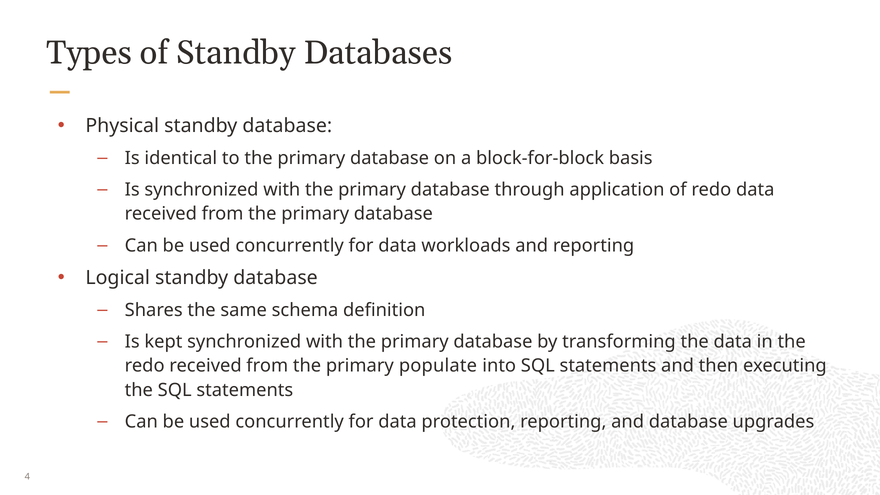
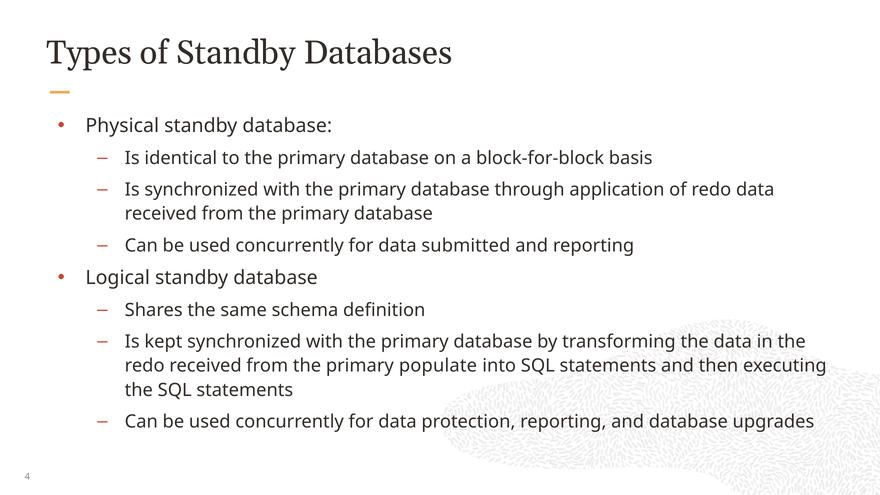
workloads: workloads -> submitted
